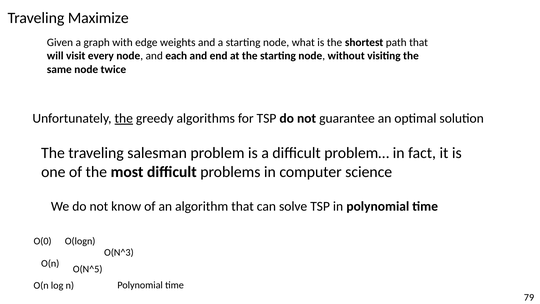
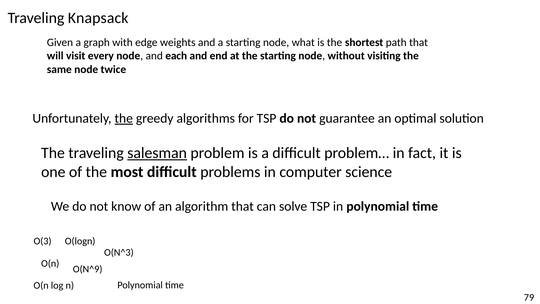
Maximize: Maximize -> Knapsack
salesman underline: none -> present
O(0: O(0 -> O(3
O(N^5: O(N^5 -> O(N^9
